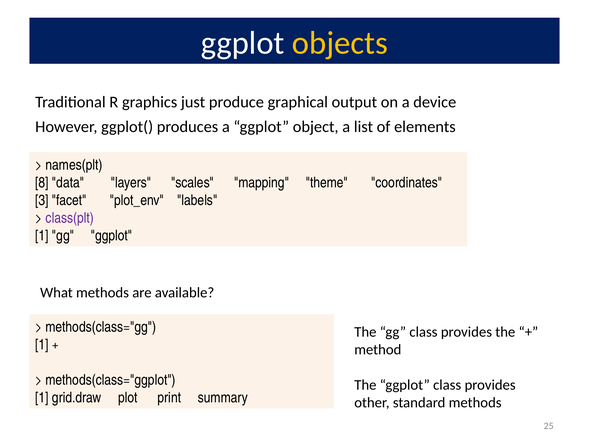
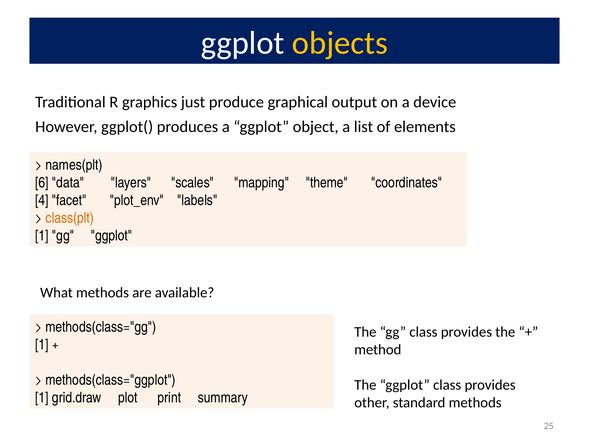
8: 8 -> 6
3: 3 -> 4
class(plt colour: purple -> orange
